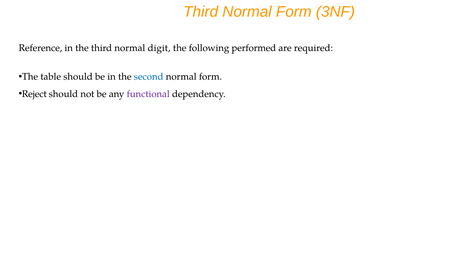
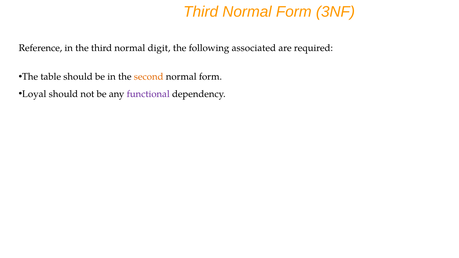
performed: performed -> associated
second colour: blue -> orange
Reject: Reject -> Loyal
